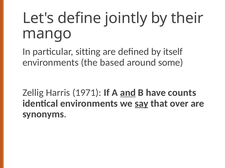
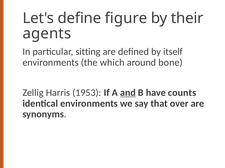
jointly: jointly -> figure
mango: mango -> agents
based: based -> which
some: some -> bone
1971: 1971 -> 1953
say underline: present -> none
